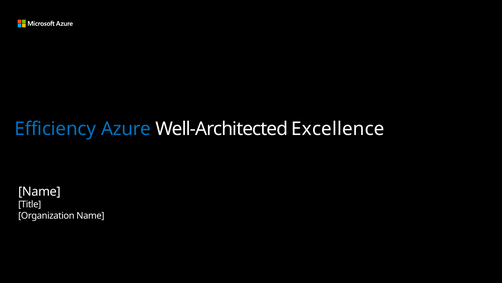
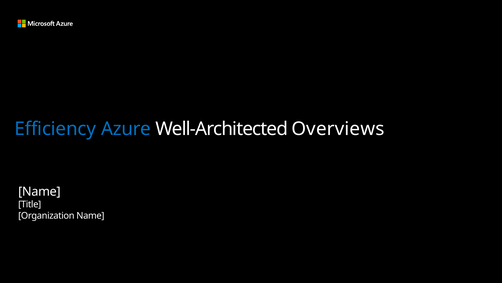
Excellence: Excellence -> Overviews
